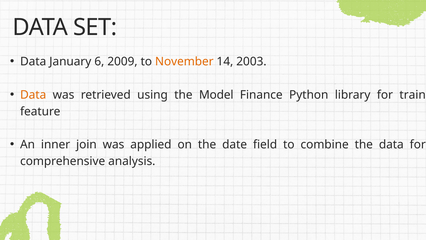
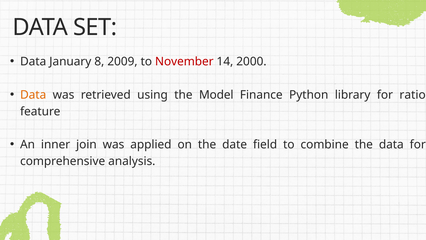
6: 6 -> 8
November colour: orange -> red
2003: 2003 -> 2000
train: train -> ratio
